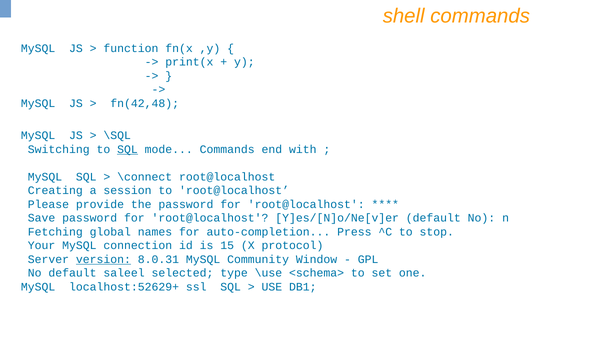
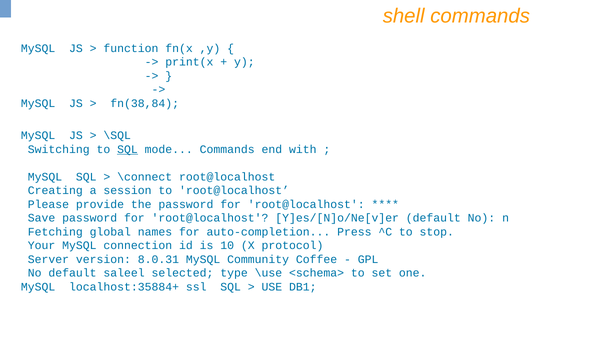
fn(42,48: fn(42,48 -> fn(38,84
15: 15 -> 10
version underline: present -> none
Window: Window -> Coffee
localhost:52629+: localhost:52629+ -> localhost:35884+
